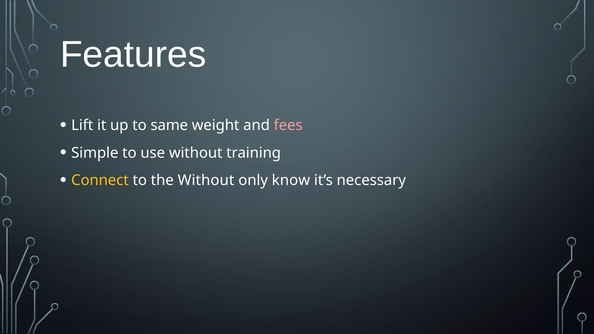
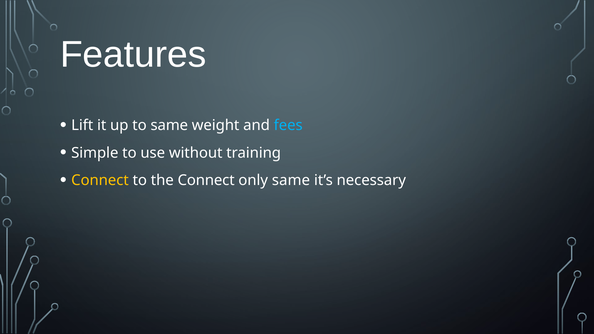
fees colour: pink -> light blue
the Without: Without -> Connect
only know: know -> same
